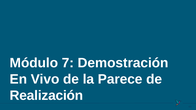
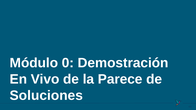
7: 7 -> 0
Realización: Realización -> Soluciones
